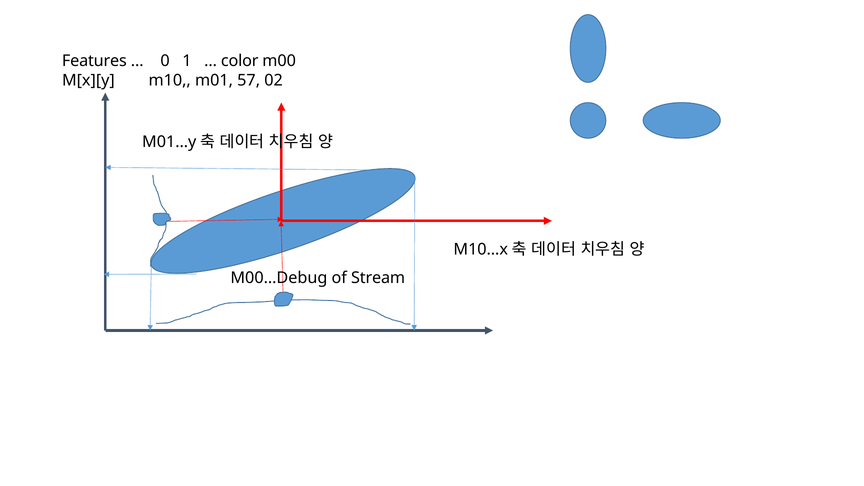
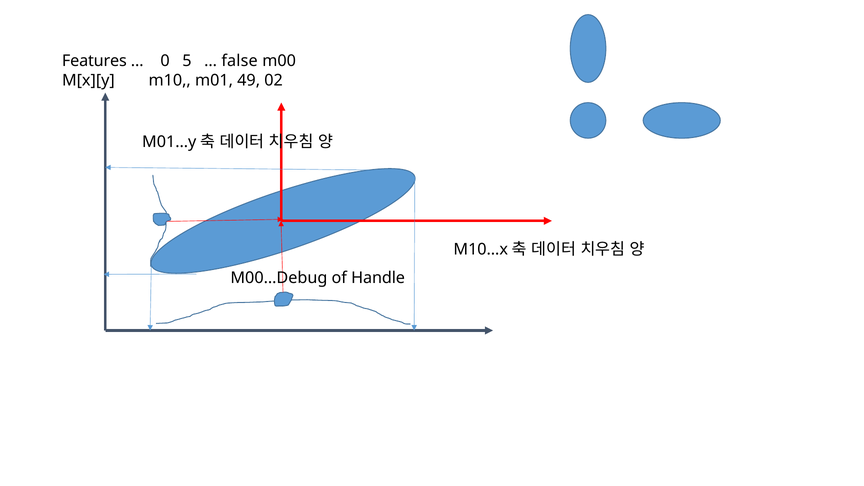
1: 1 -> 5
color: color -> false
57: 57 -> 49
Stream: Stream -> Handle
